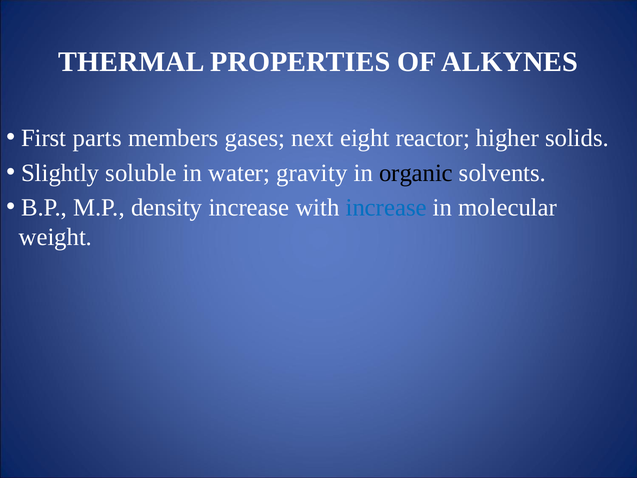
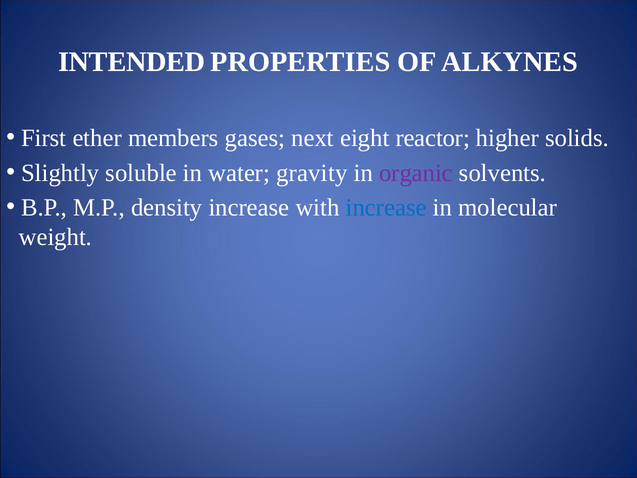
THERMAL: THERMAL -> INTENDED
parts: parts -> ether
organic colour: black -> purple
